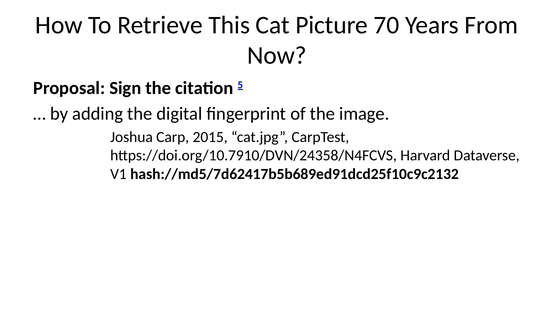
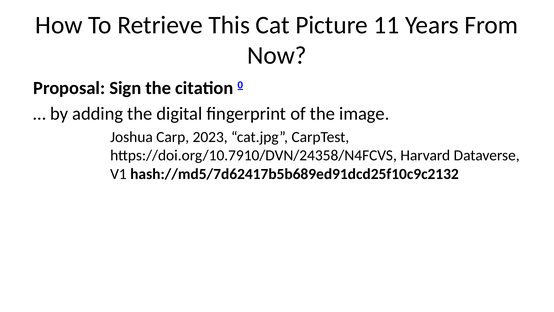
70: 70 -> 11
5: 5 -> 0
2015: 2015 -> 2023
